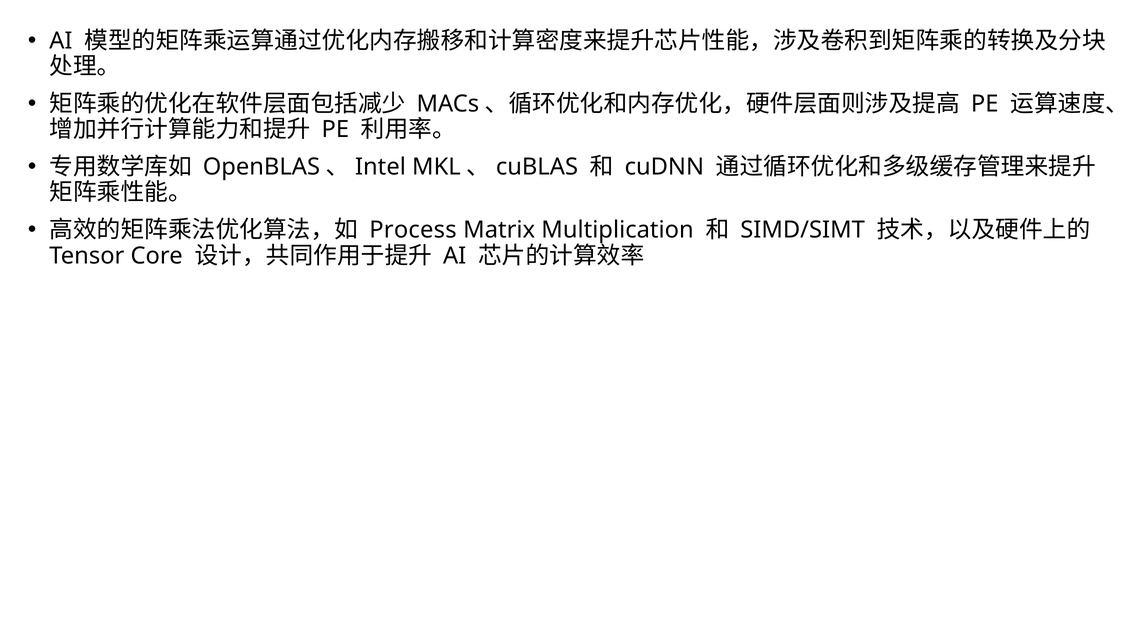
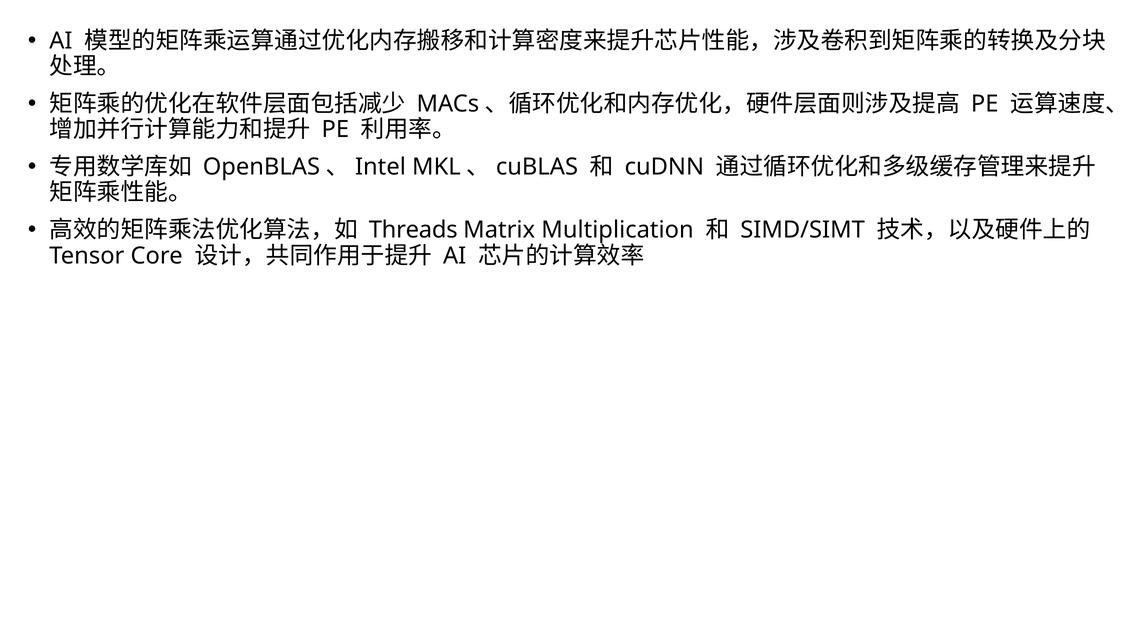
Process: Process -> Threads
